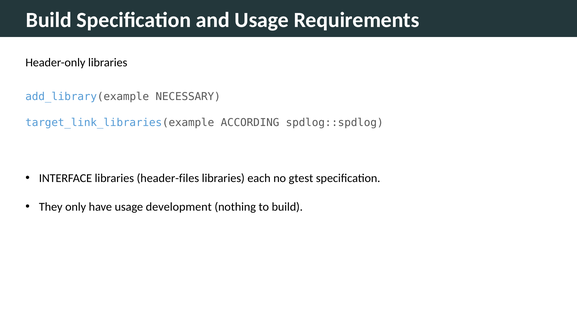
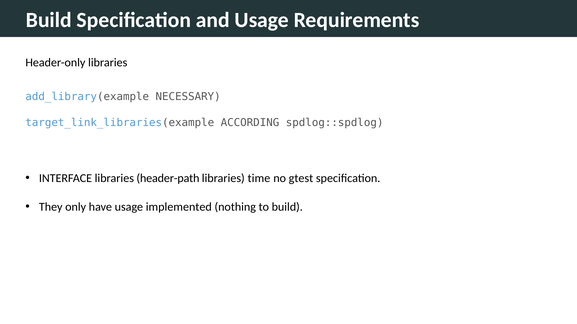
header-files: header-files -> header-path
each: each -> time
development: development -> implemented
